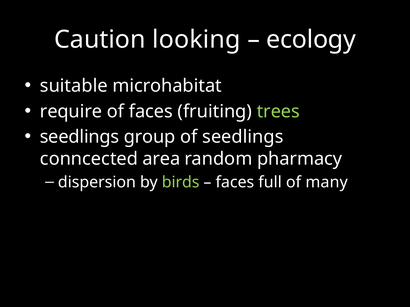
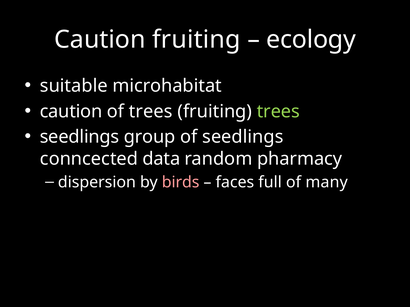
Caution looking: looking -> fruiting
require at (71, 112): require -> caution
of faces: faces -> trees
area: area -> data
birds colour: light green -> pink
